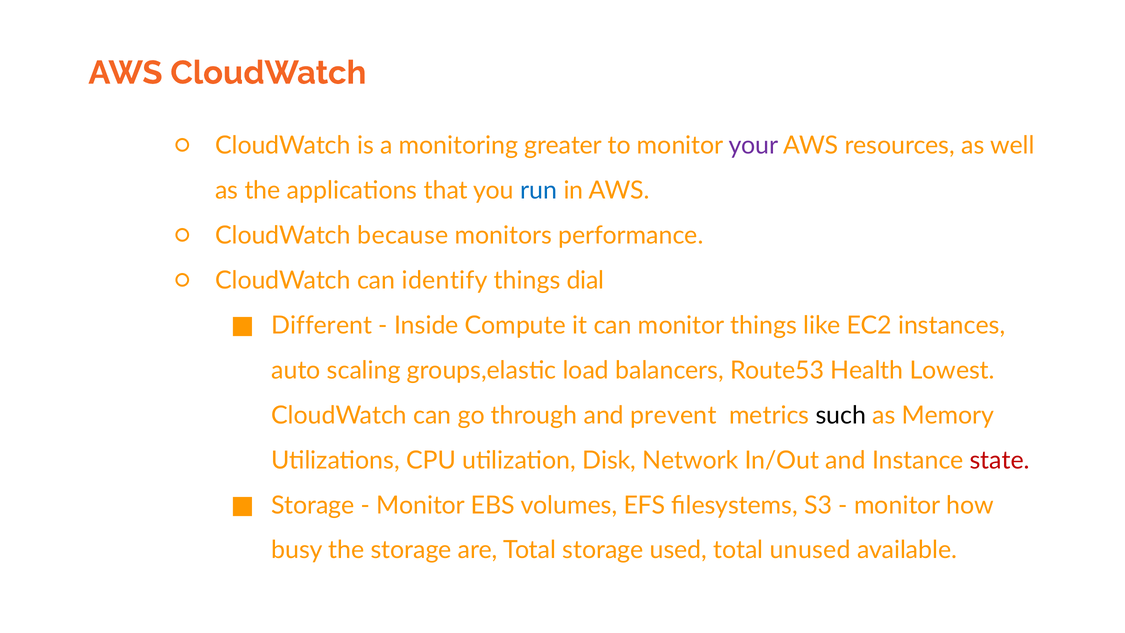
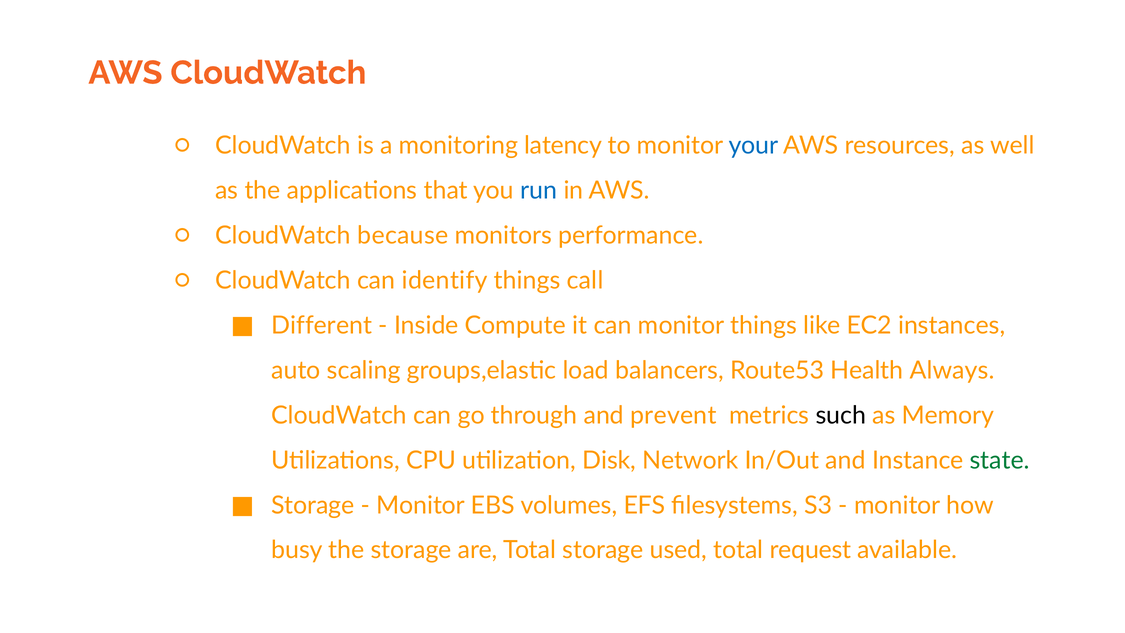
greater: greater -> latency
your colour: purple -> blue
dial: dial -> call
Lowest: Lowest -> Always
state colour: red -> green
unused: unused -> request
